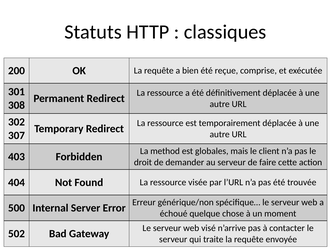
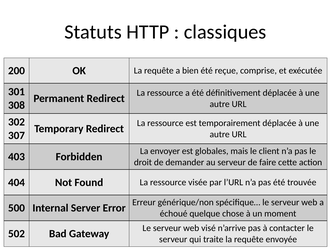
method: method -> envoyer
